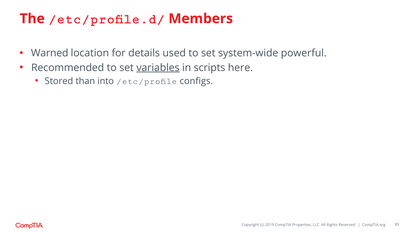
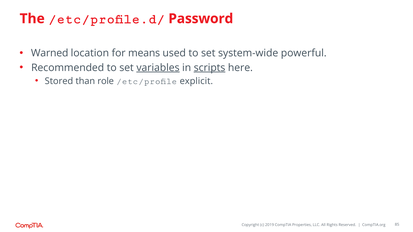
Members: Members -> Password
details: details -> means
scripts underline: none -> present
into: into -> role
configs: configs -> explicit
